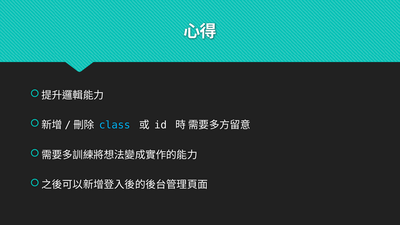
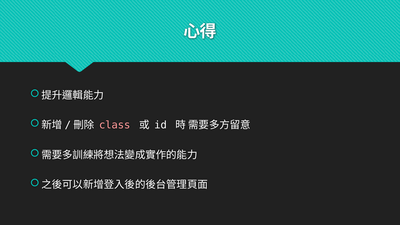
class colour: light blue -> pink
